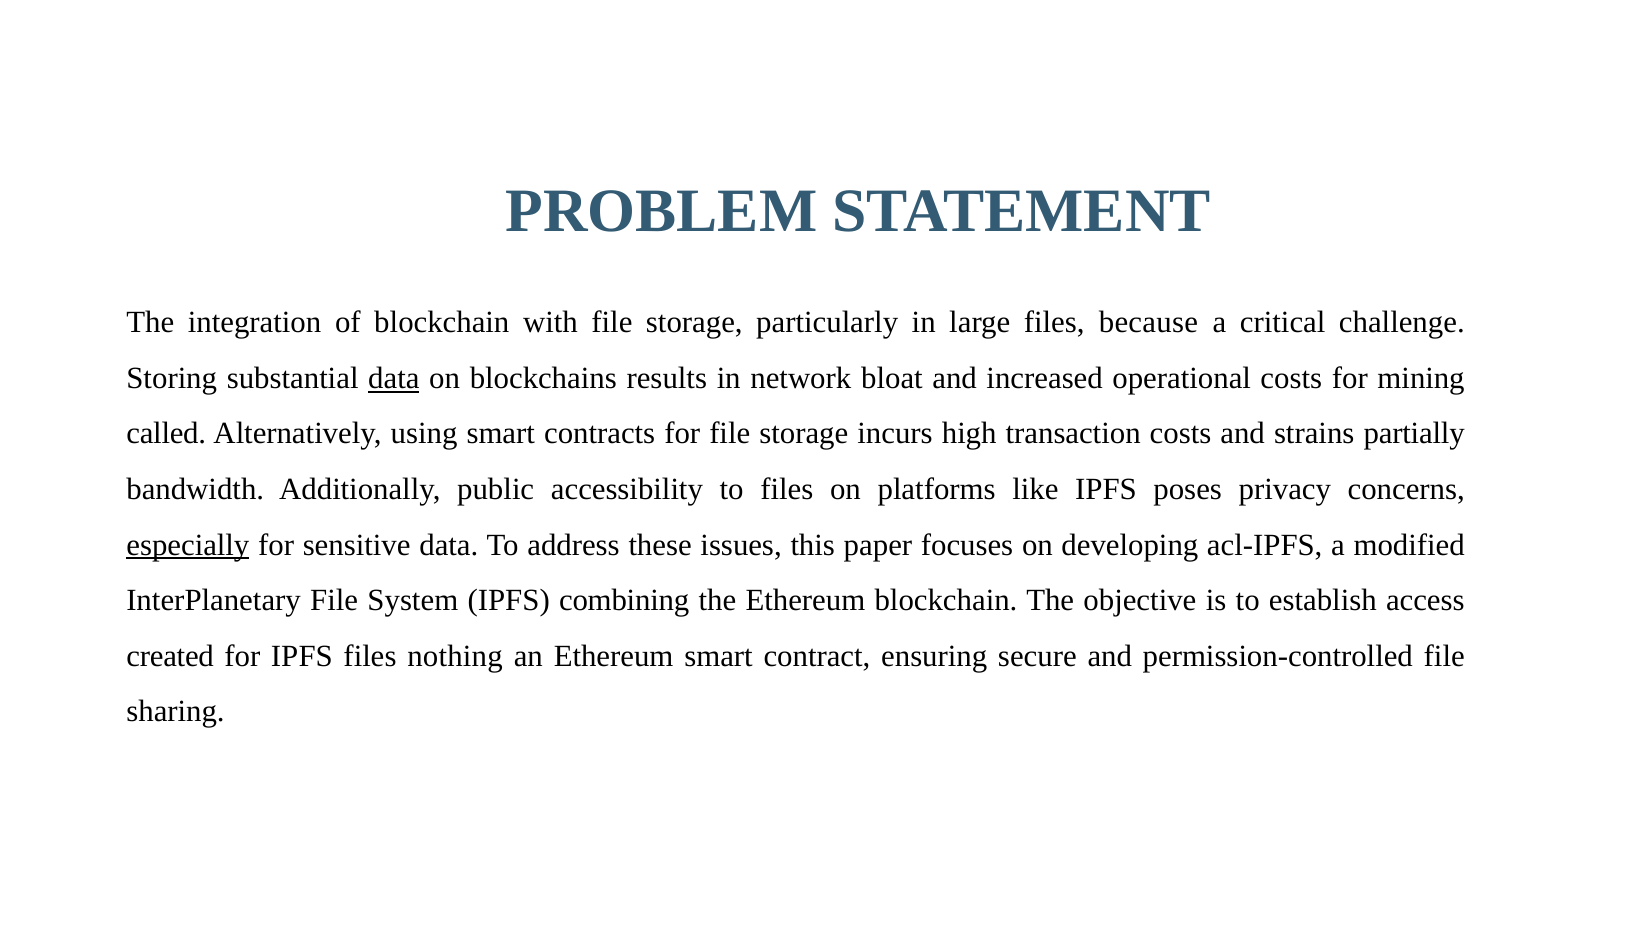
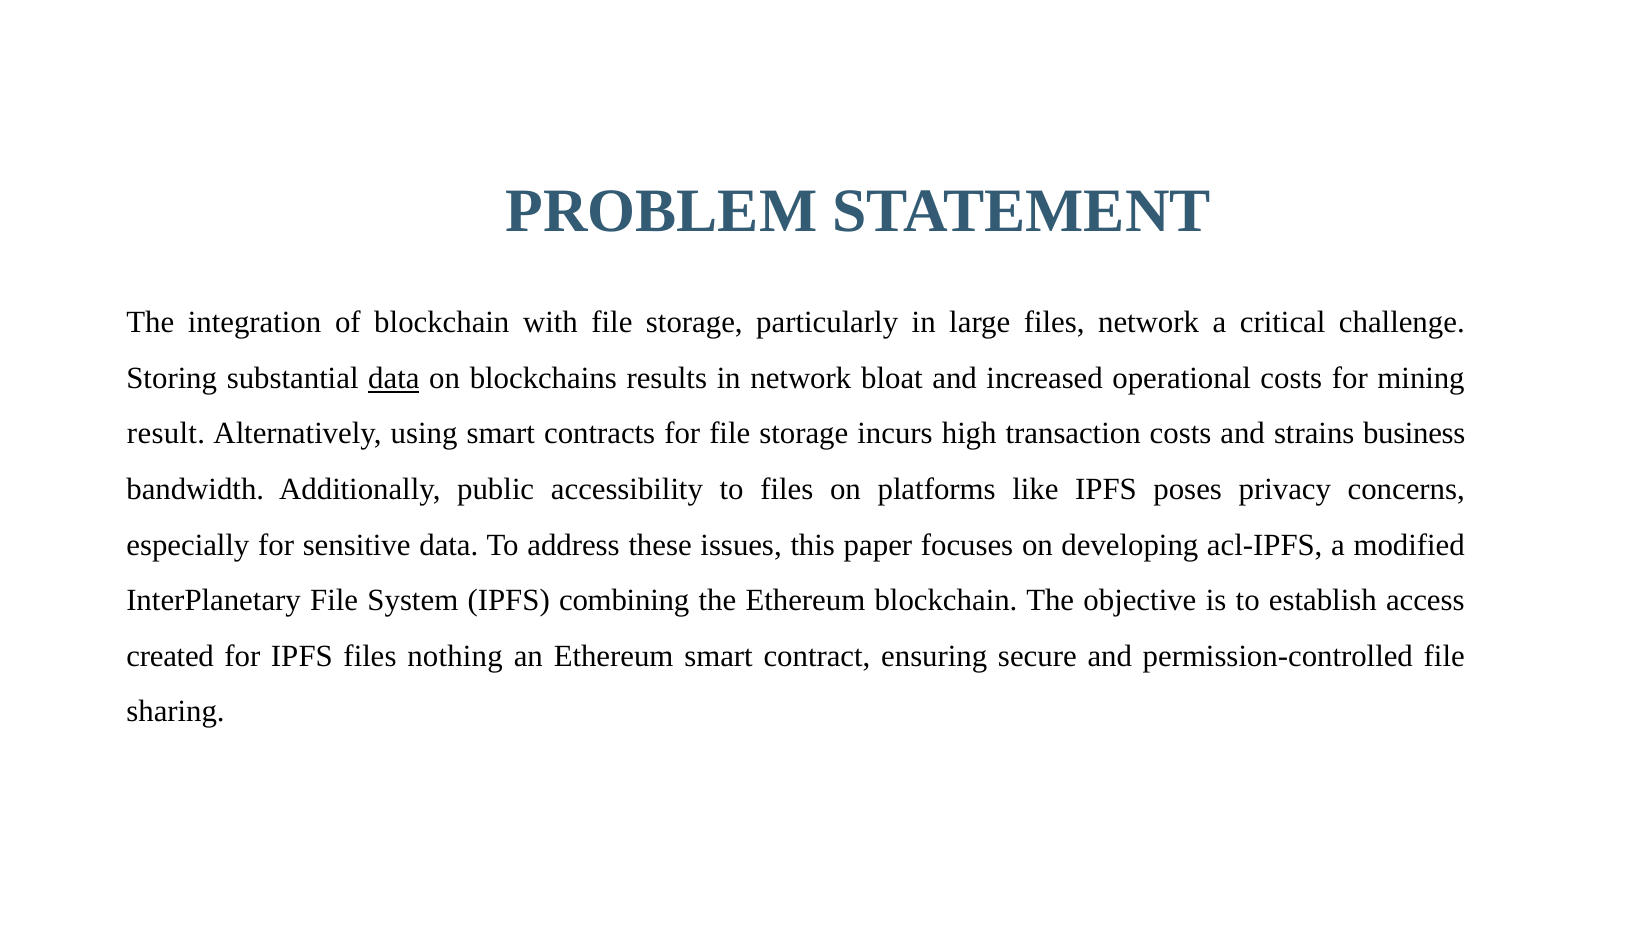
files because: because -> network
called: called -> result
partially: partially -> business
especially underline: present -> none
